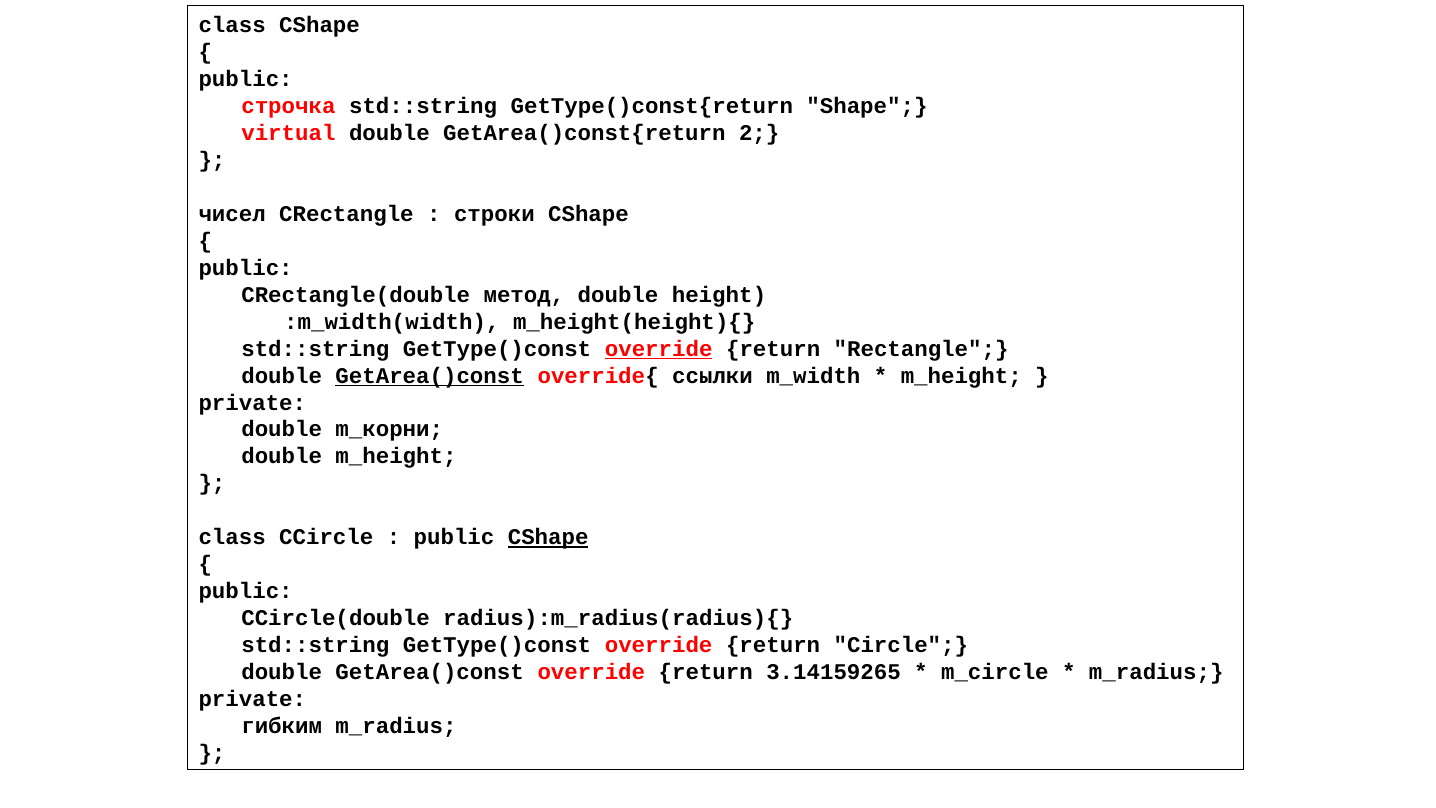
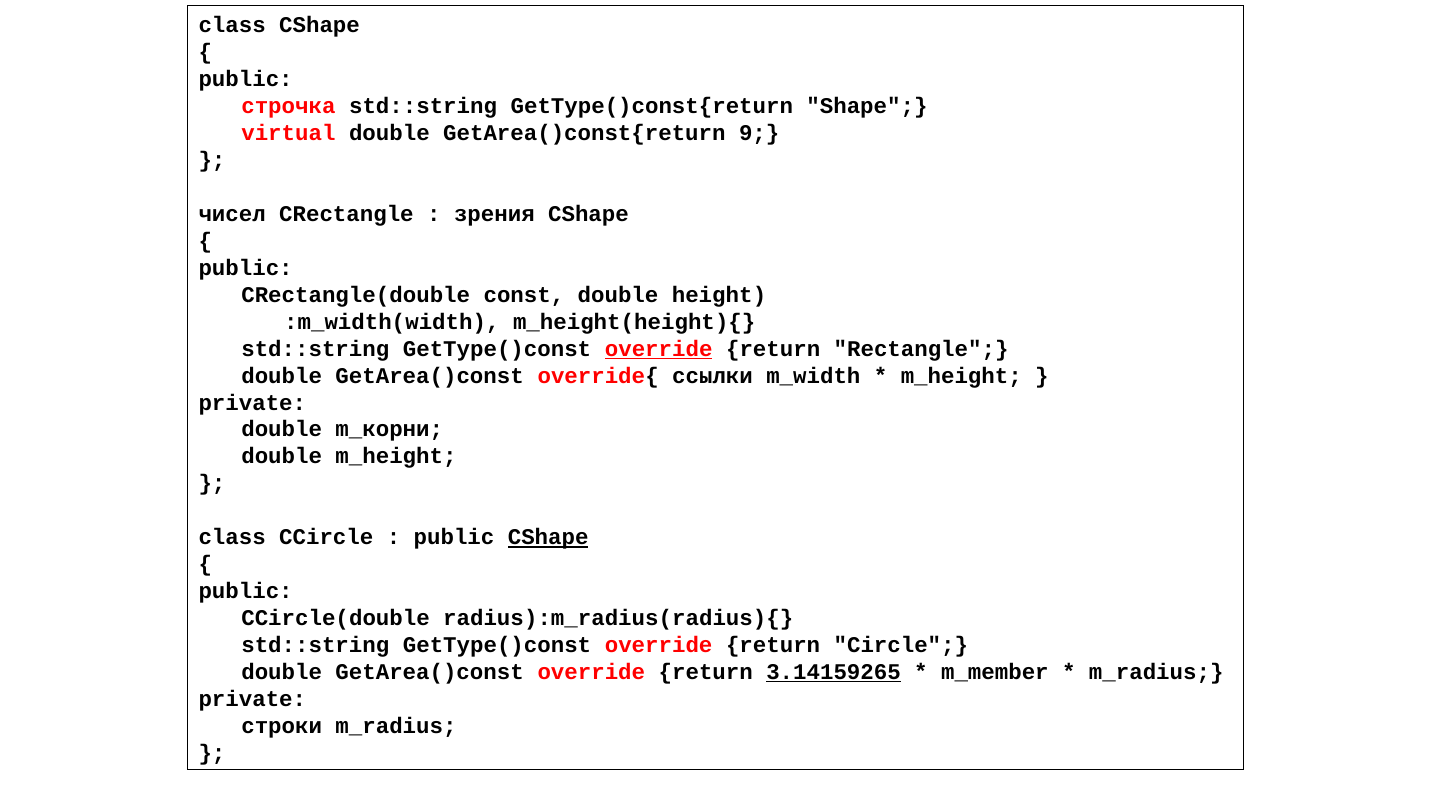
2: 2 -> 9
строки: строки -> зрения
метод: метод -> const
GetArea()const at (430, 376) underline: present -> none
3.14159265 underline: none -> present
m_circle: m_circle -> m_member
гибким: гибким -> строки
